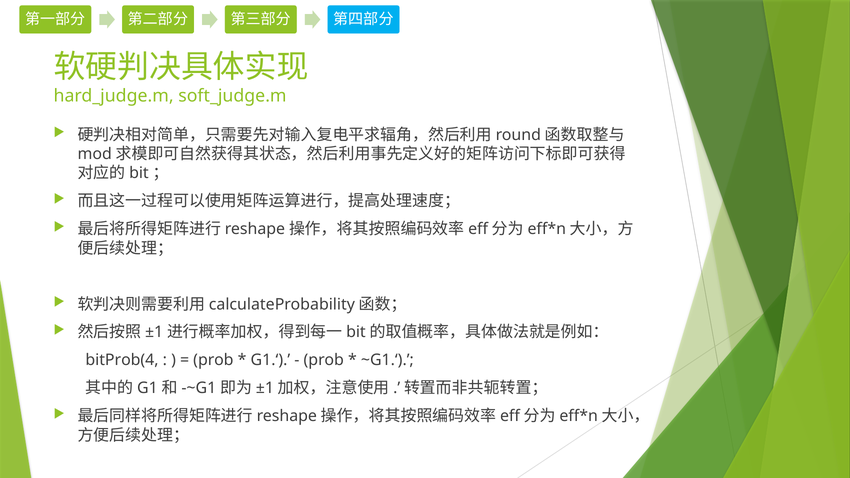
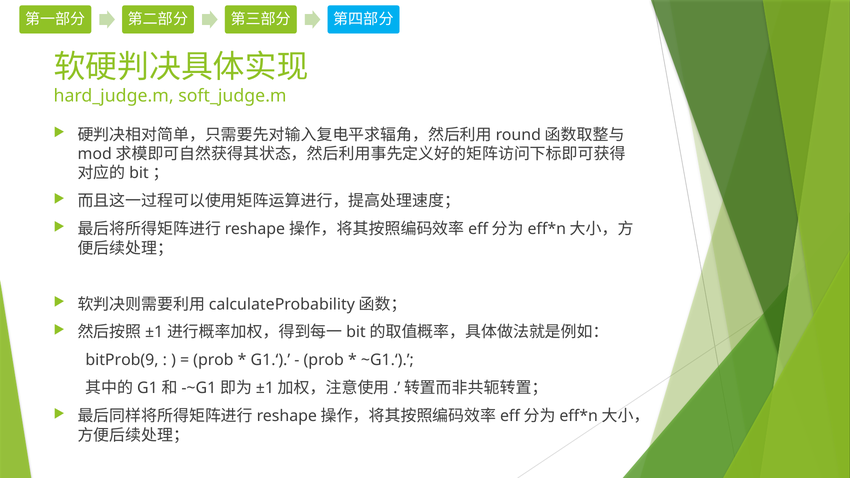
bitProb(4: bitProb(4 -> bitProb(9
